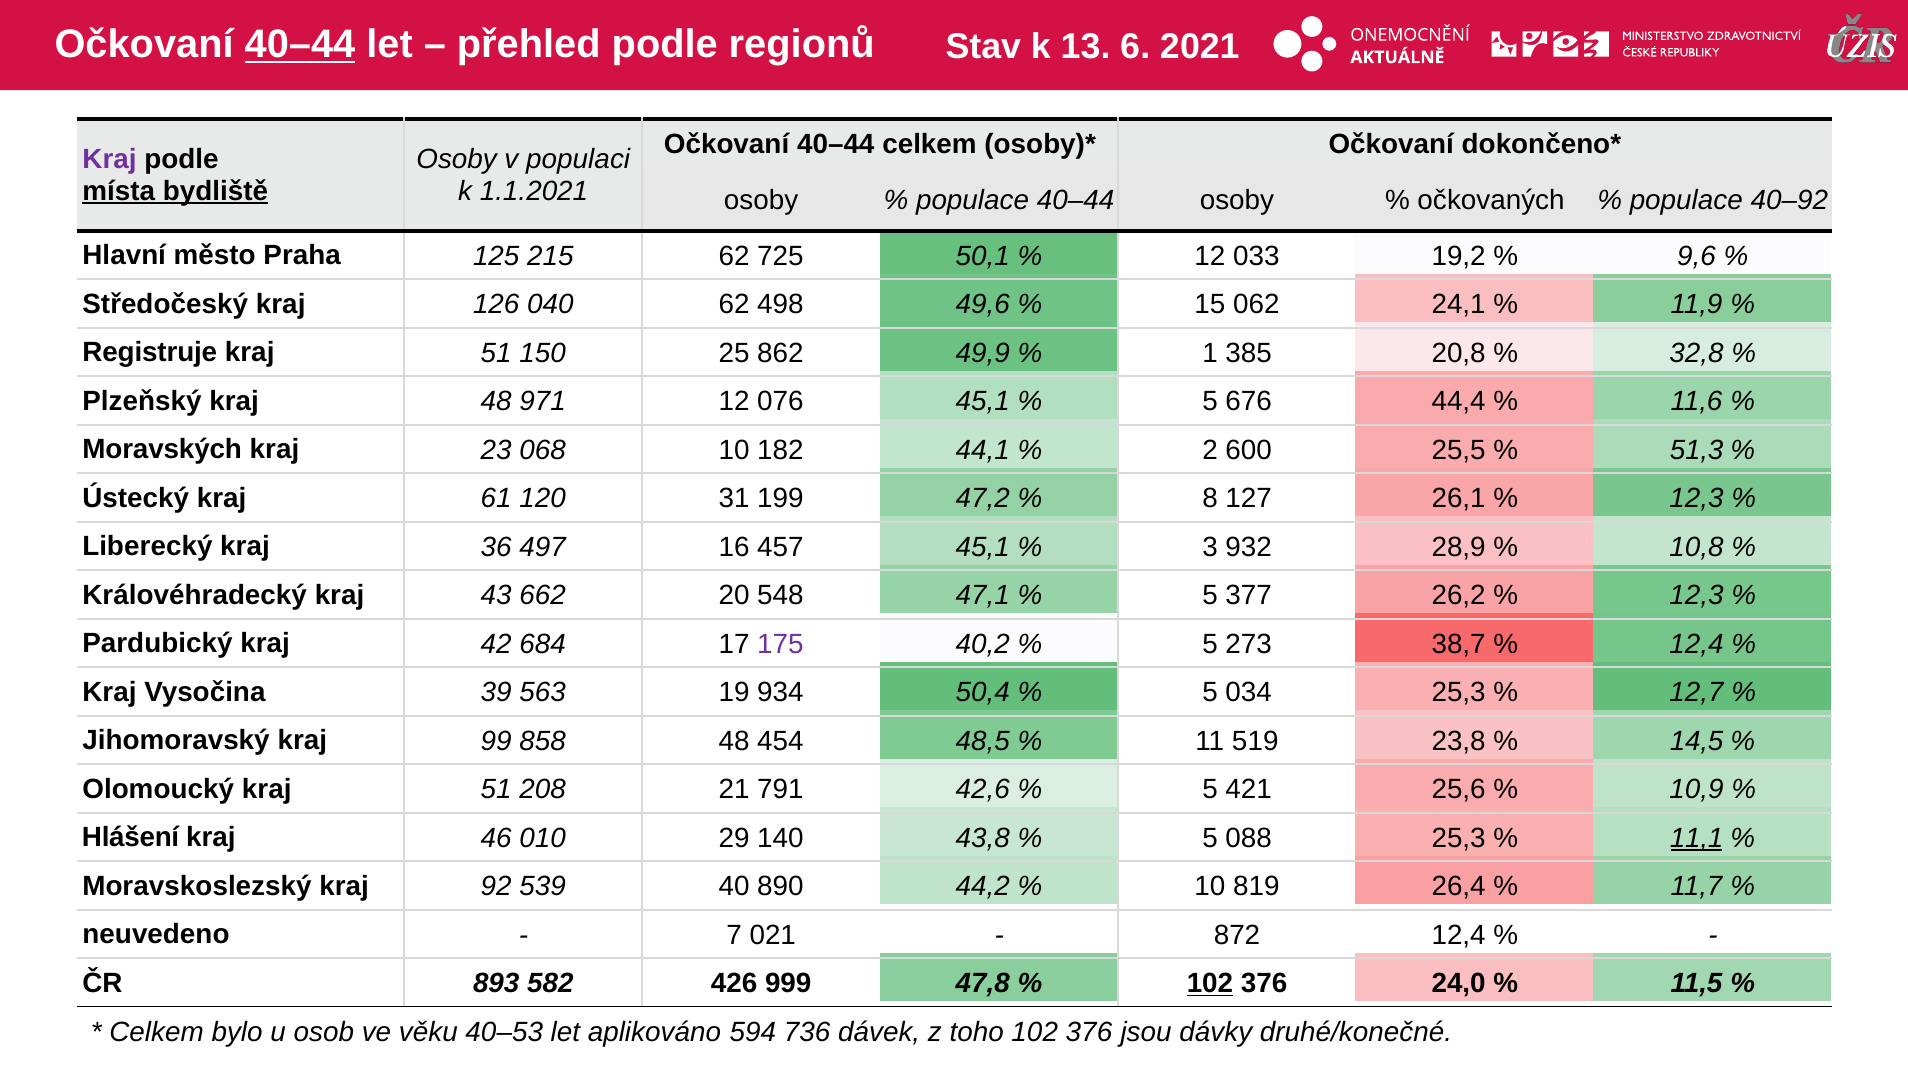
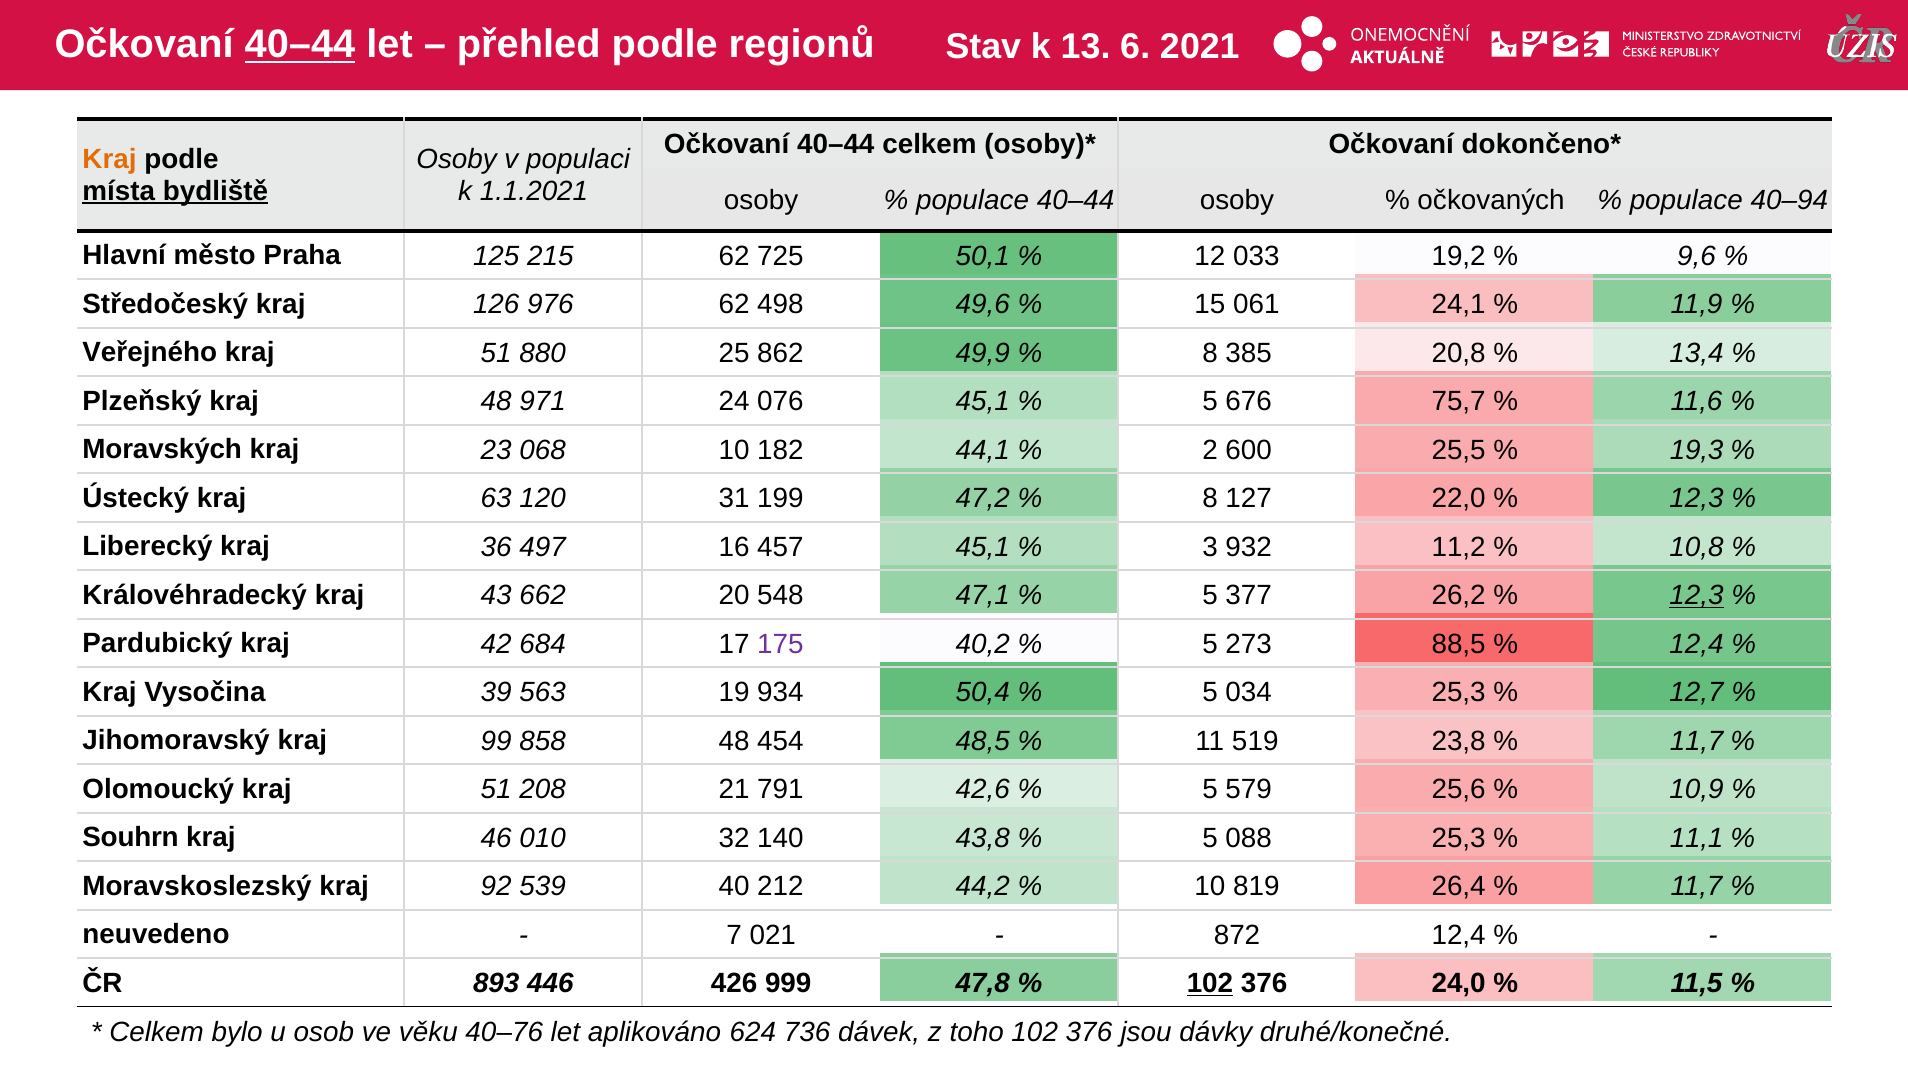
Kraj at (110, 160) colour: purple -> orange
40–92: 40–92 -> 40–94
040: 040 -> 976
062: 062 -> 061
Registruje: Registruje -> Veřejného
150: 150 -> 880
1 at (1210, 353): 1 -> 8
32,8: 32,8 -> 13,4
971 12: 12 -> 24
44,4: 44,4 -> 75,7
51,3: 51,3 -> 19,3
61: 61 -> 63
26,1: 26,1 -> 22,0
28,9: 28,9 -> 11,2
12,3 at (1697, 596) underline: none -> present
38,7: 38,7 -> 88,5
14,5 at (1697, 741): 14,5 -> 11,7
421: 421 -> 579
Hlášení: Hlášení -> Souhrn
29: 29 -> 32
11,1 underline: present -> none
890: 890 -> 212
582: 582 -> 446
40–53: 40–53 -> 40–76
594: 594 -> 624
